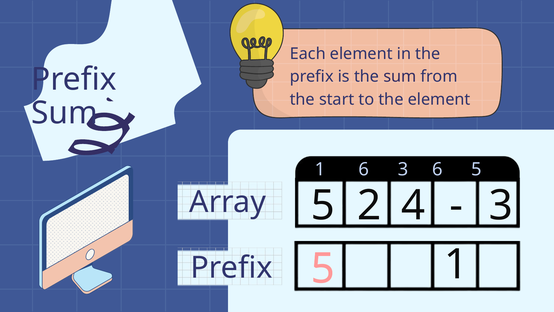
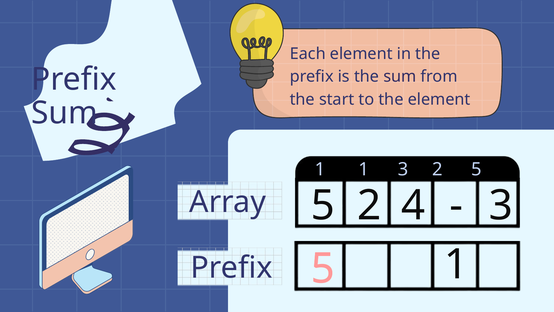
1 6: 6 -> 1
3 6: 6 -> 2
